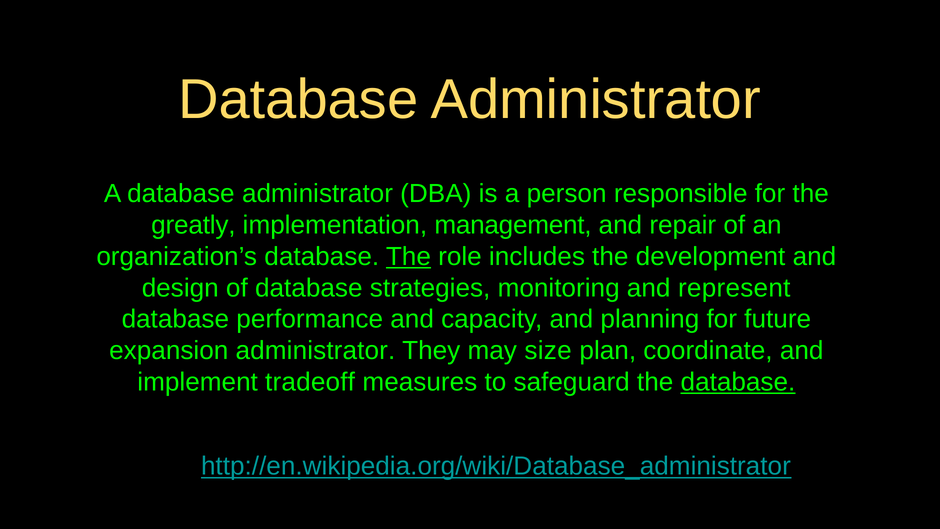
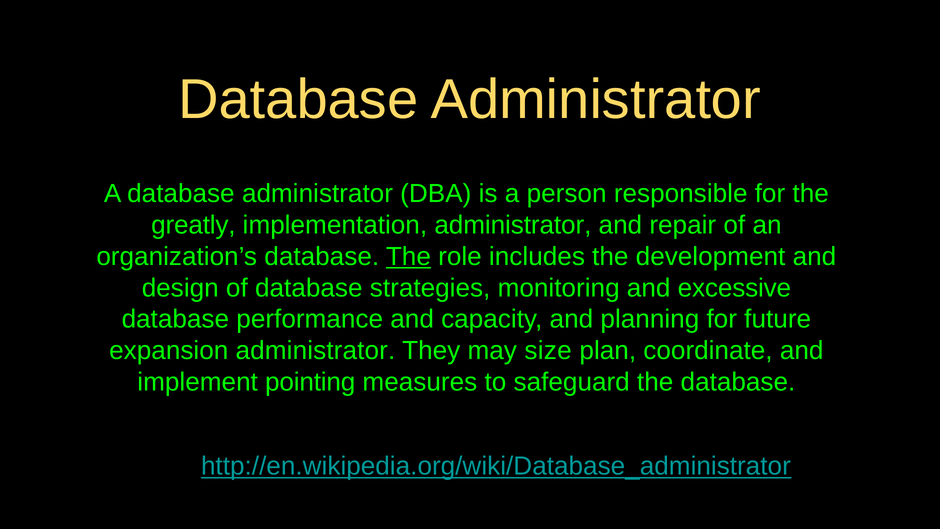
implementation management: management -> administrator
represent: represent -> excessive
tradeoff: tradeoff -> pointing
database at (738, 382) underline: present -> none
